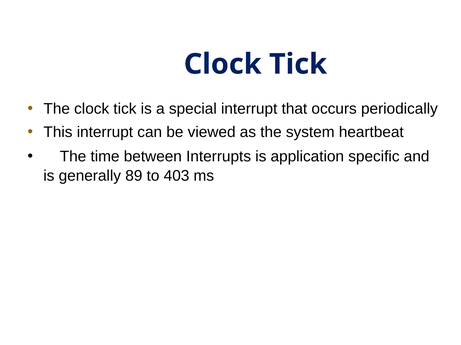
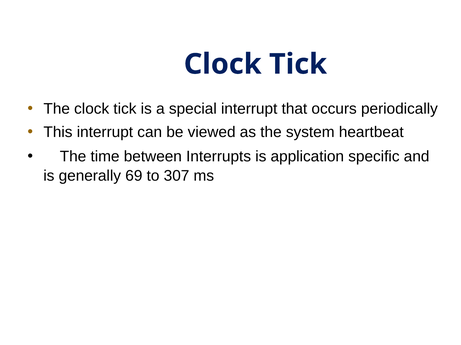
89: 89 -> 69
403: 403 -> 307
